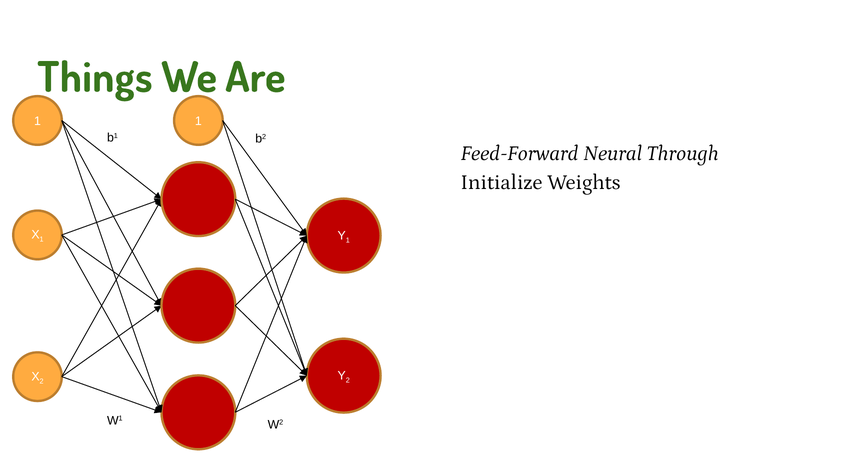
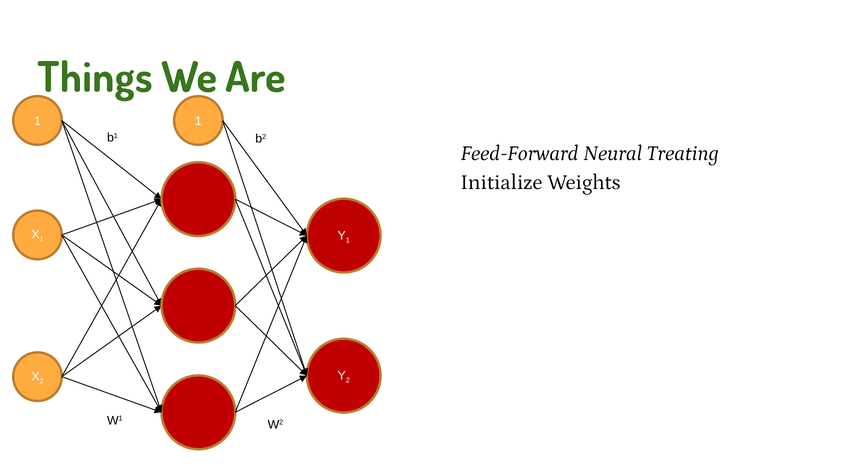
Through: Through -> Treating
